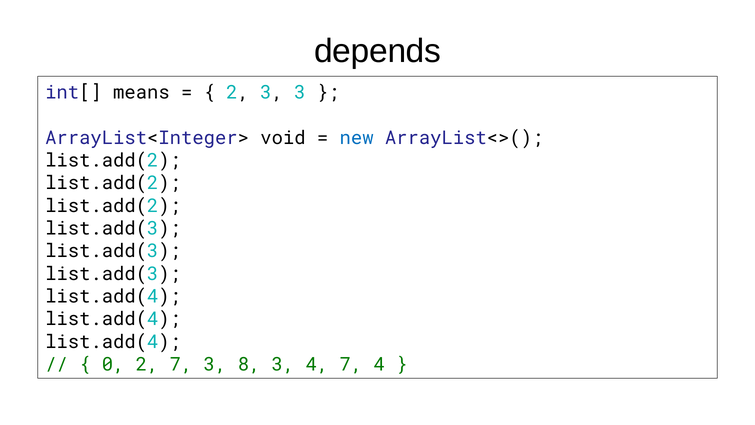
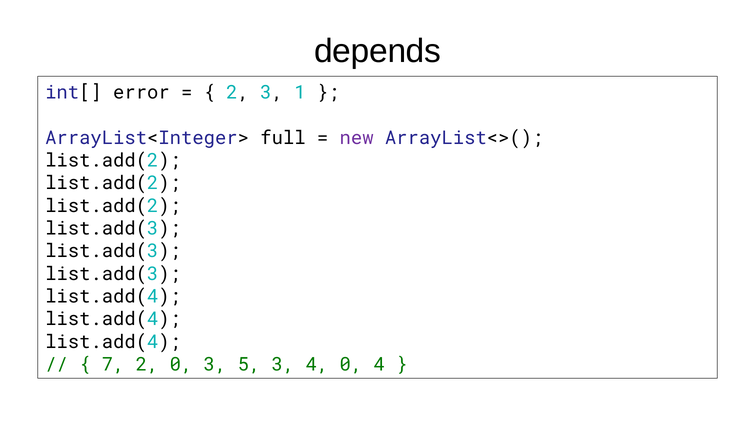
means: means -> error
3 3: 3 -> 1
void: void -> full
new colour: blue -> purple
0: 0 -> 7
2 7: 7 -> 0
8: 8 -> 5
4 7: 7 -> 0
